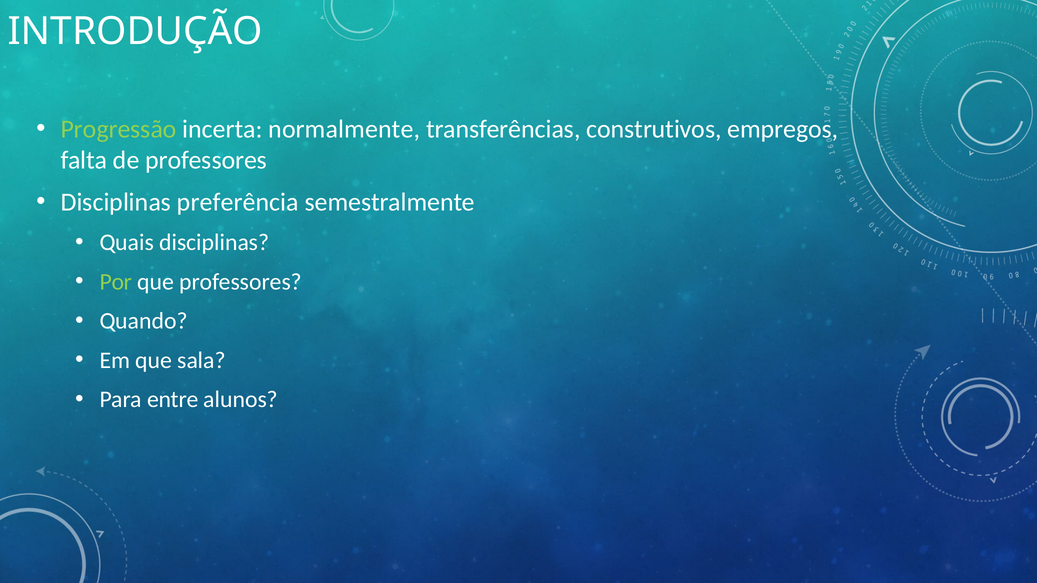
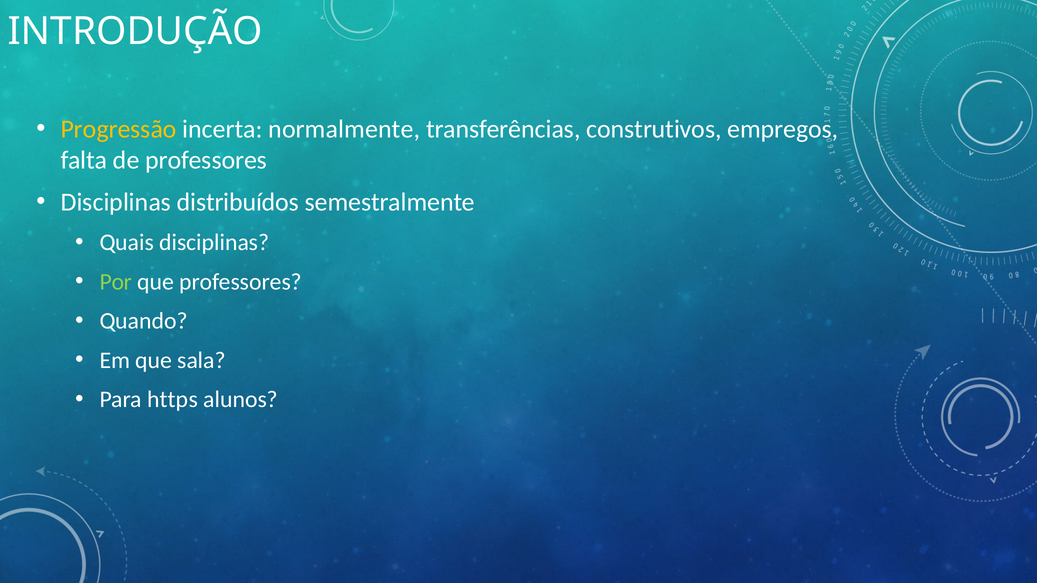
Progressão colour: light green -> yellow
preferência: preferência -> distribuídos
entre: entre -> https
